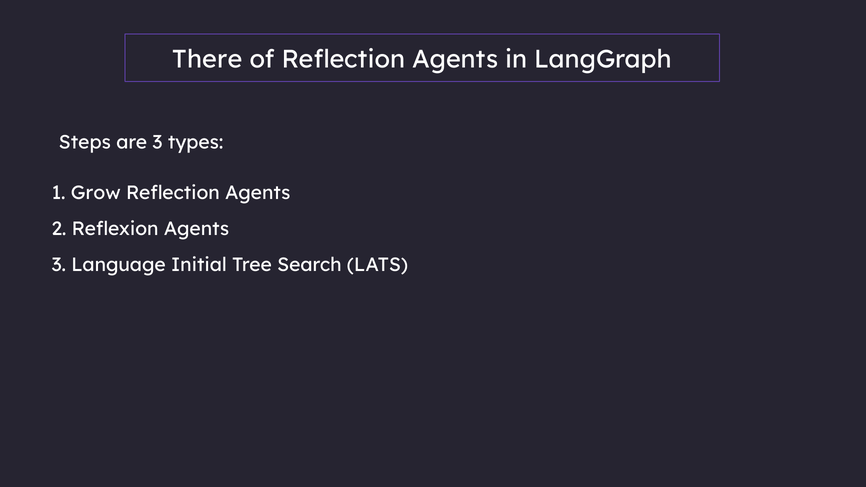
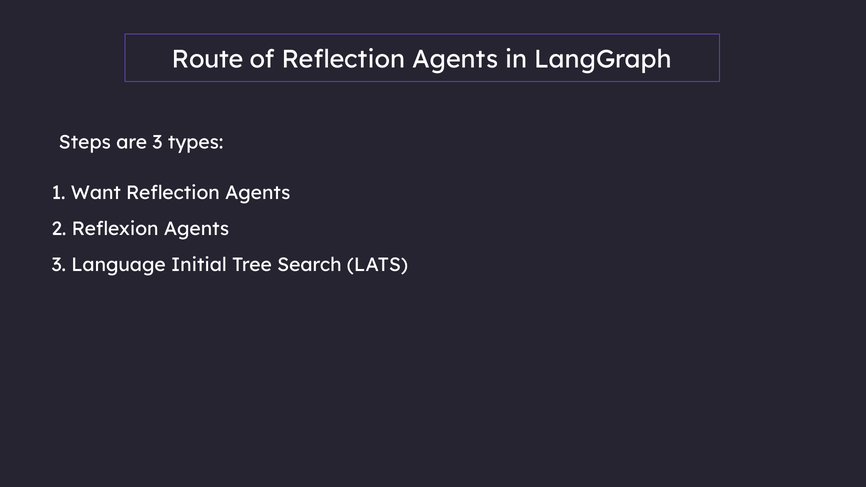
There: There -> Route
Grow: Grow -> Want
